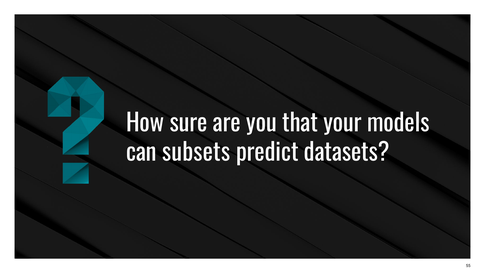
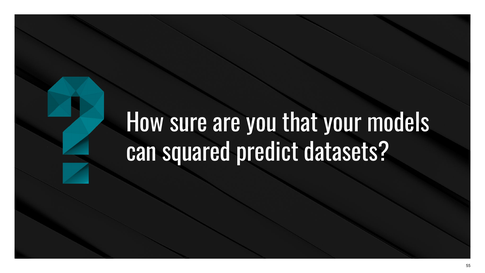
subsets: subsets -> squared
